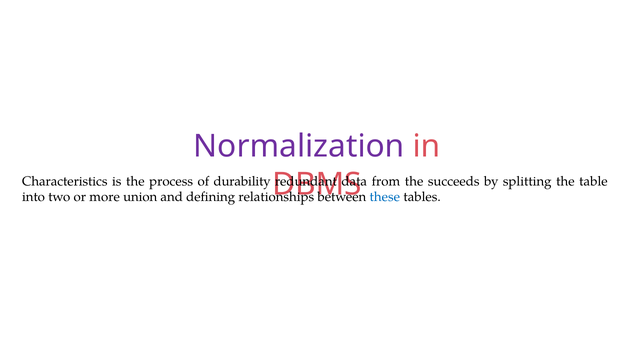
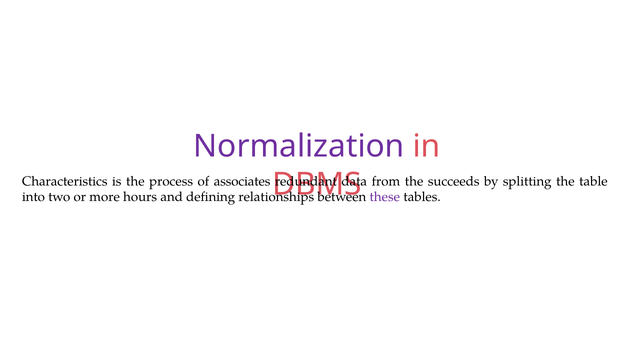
durability: durability -> associates
union: union -> hours
these colour: blue -> purple
